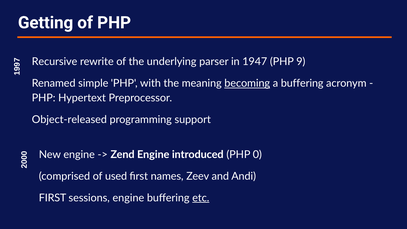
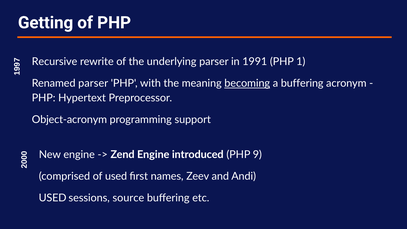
1947: 1947 -> 1991
PHP 9: 9 -> 1
Renamed simple: simple -> parser
Object-released: Object-released -> Object-acronym
PHP 0: 0 -> 9
FIRST at (53, 198): FIRST -> USED
sessions engine: engine -> source
etc underline: present -> none
